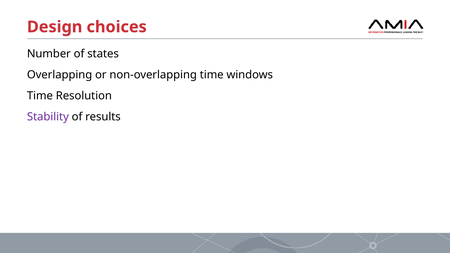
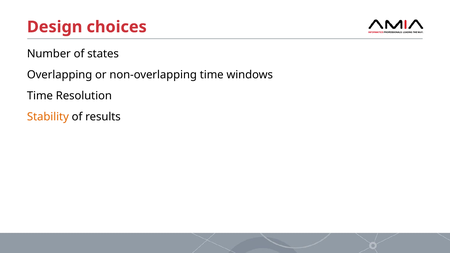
Stability colour: purple -> orange
